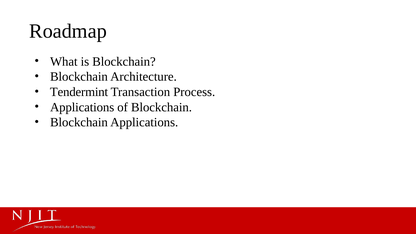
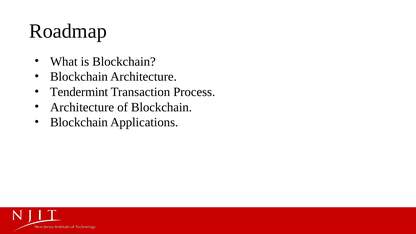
Applications at (82, 107): Applications -> Architecture
